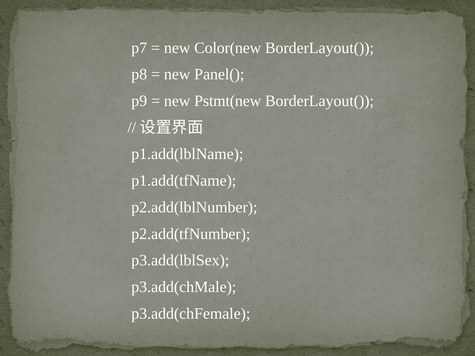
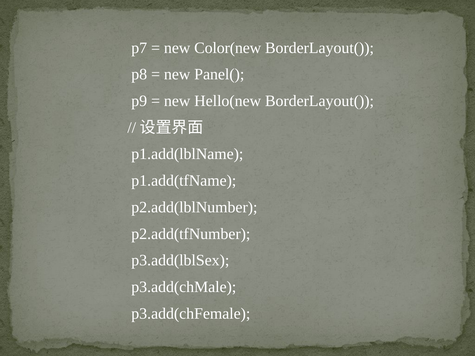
Pstmt(new: Pstmt(new -> Hello(new
